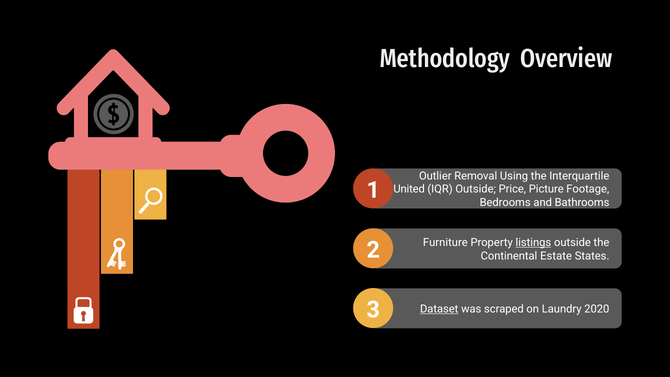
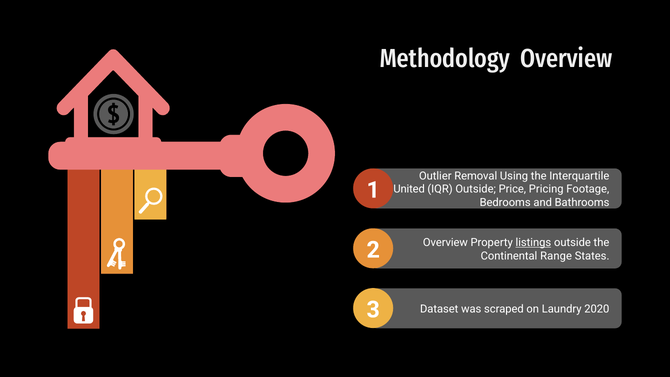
Picture: Picture -> Pricing
Furniture at (445, 242): Furniture -> Overview
Estate: Estate -> Range
Dataset underline: present -> none
